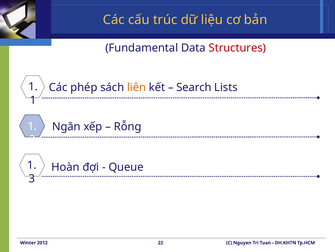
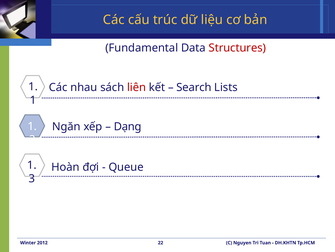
phép: phép -> nhau
liên colour: orange -> red
Rỗng: Rỗng -> Dạng
